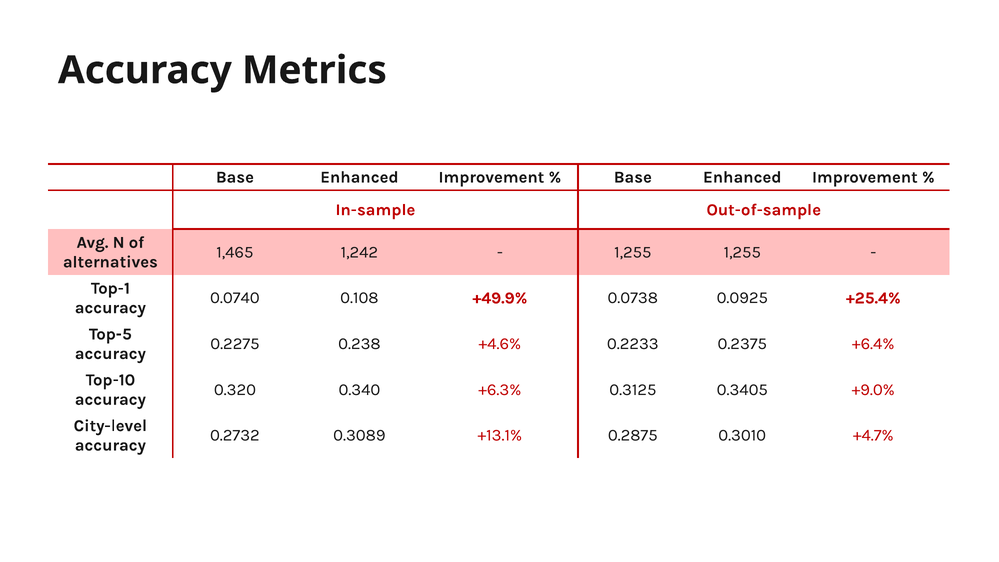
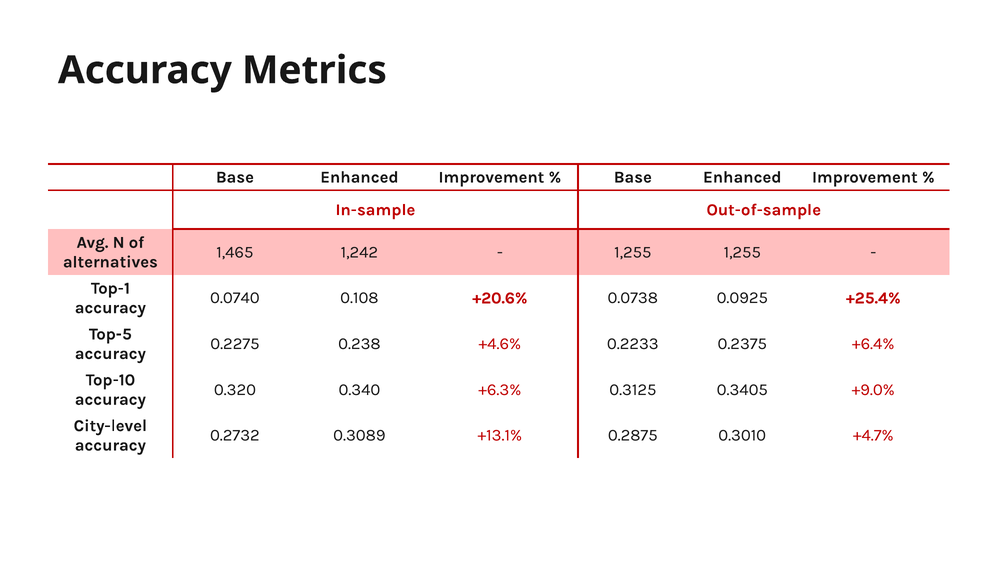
+49.9%: +49.9% -> +20.6%
